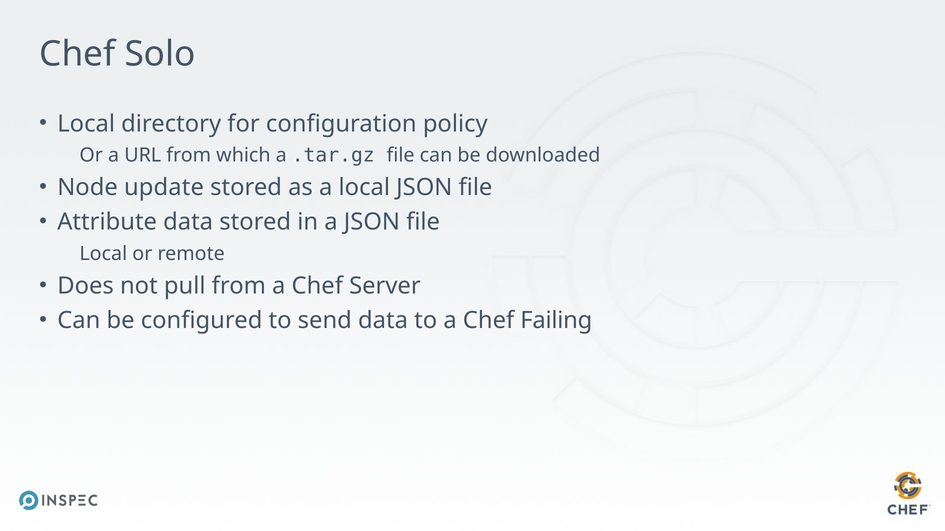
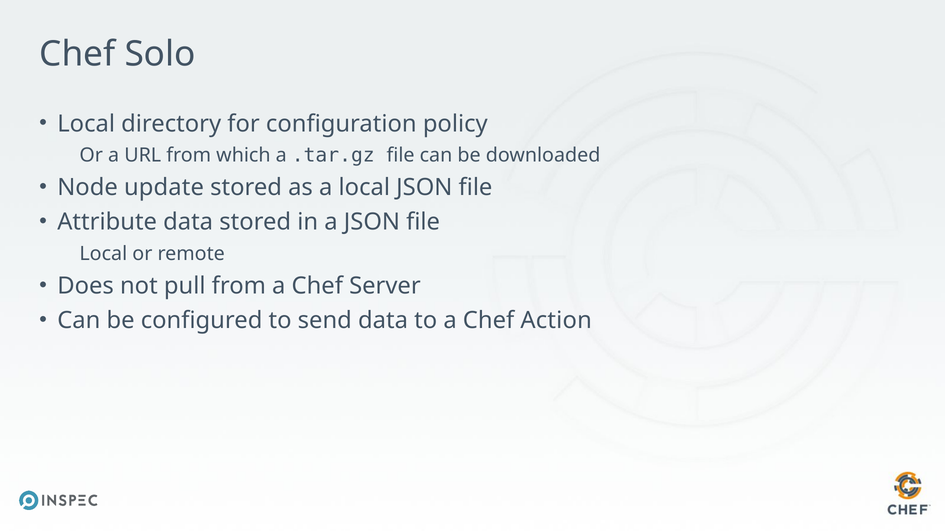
Failing: Failing -> Action
